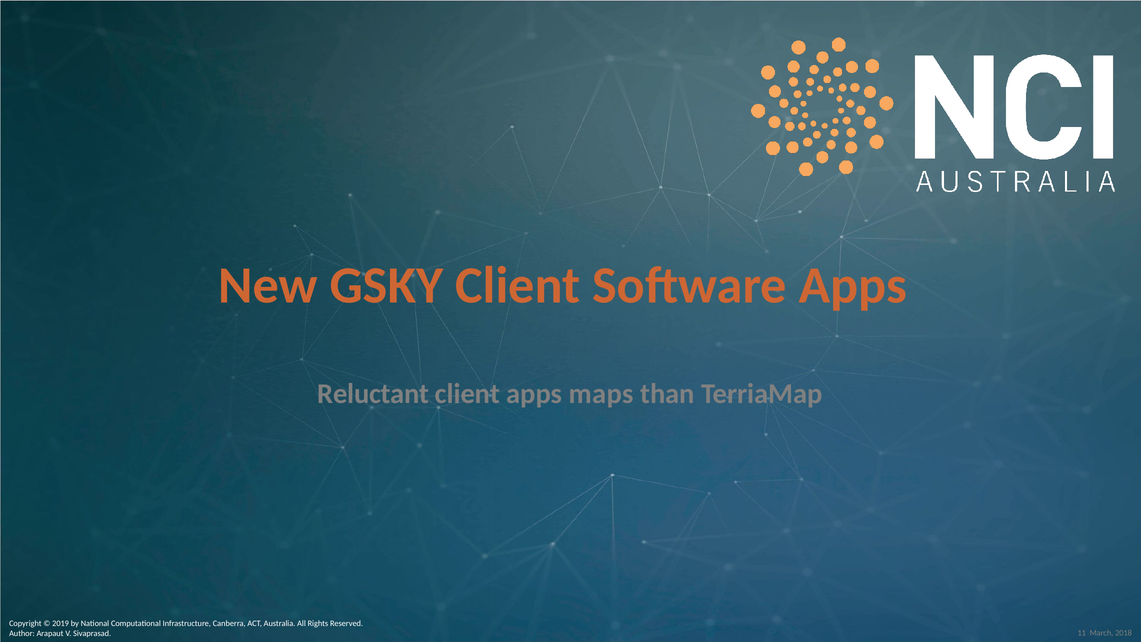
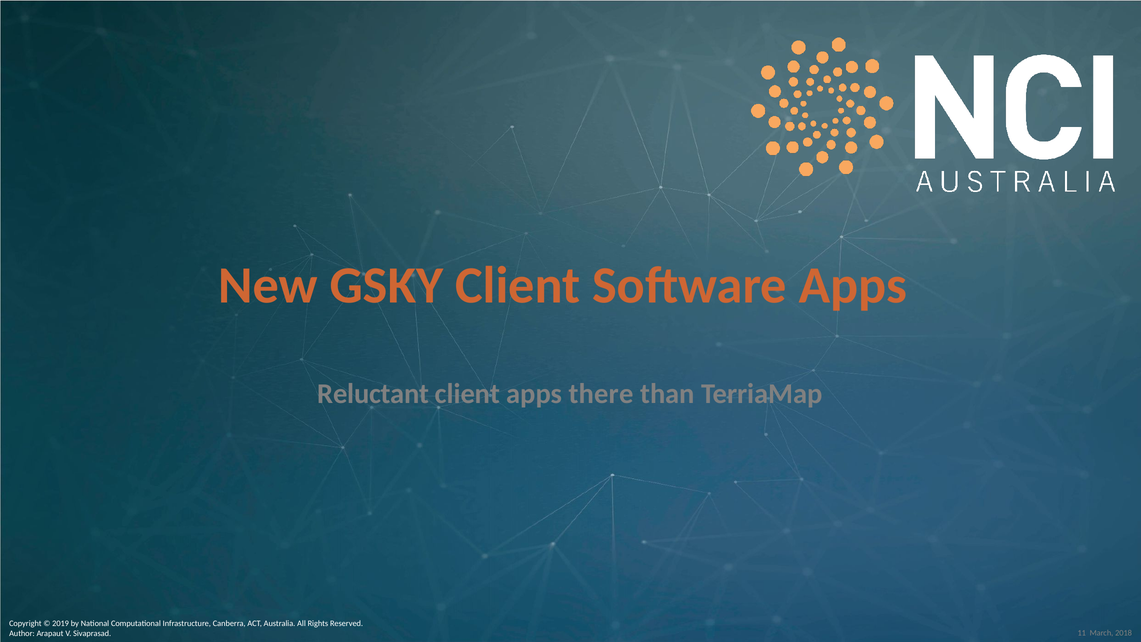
maps: maps -> there
